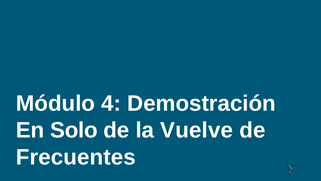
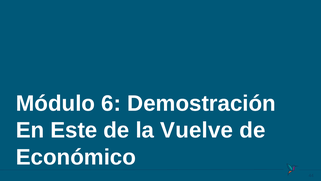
4: 4 -> 6
Solo: Solo -> Este
Frecuentes: Frecuentes -> Económico
